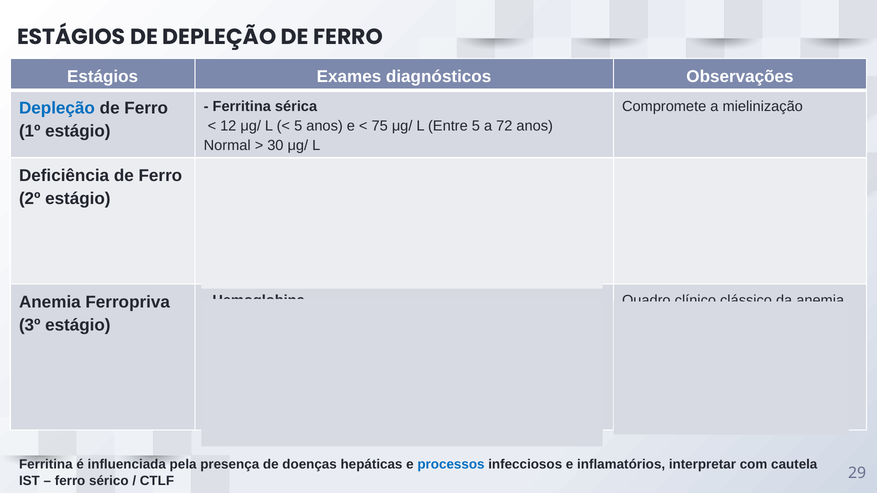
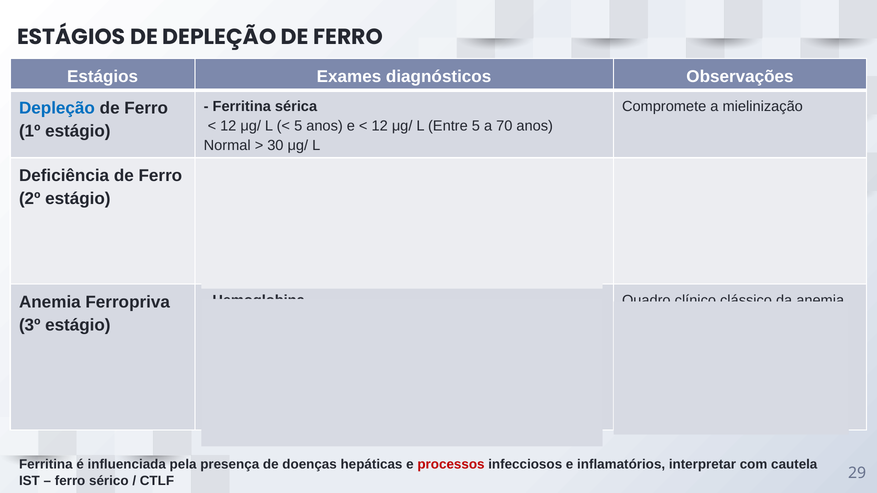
75 at (380, 126): 75 -> 12
72: 72 -> 70
processos colour: blue -> red
